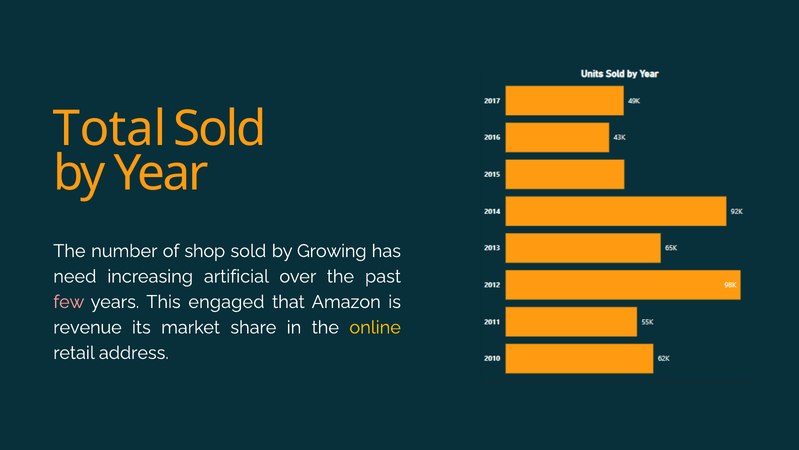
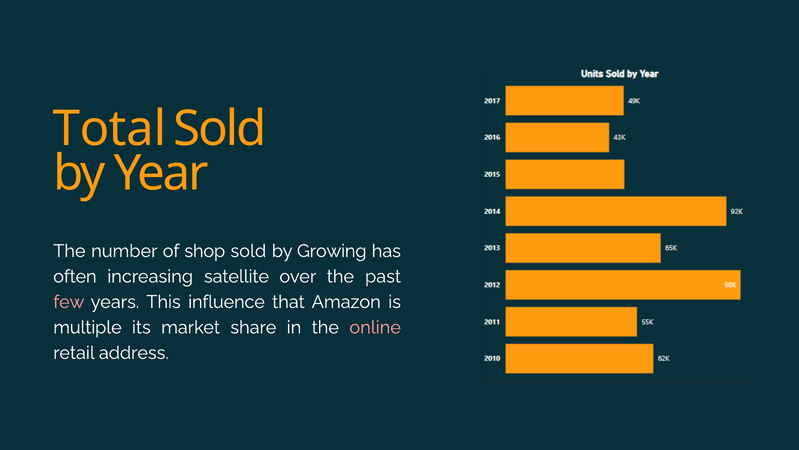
need: need -> often
artificial: artificial -> satellite
engaged: engaged -> influence
revenue: revenue -> multiple
online colour: yellow -> pink
